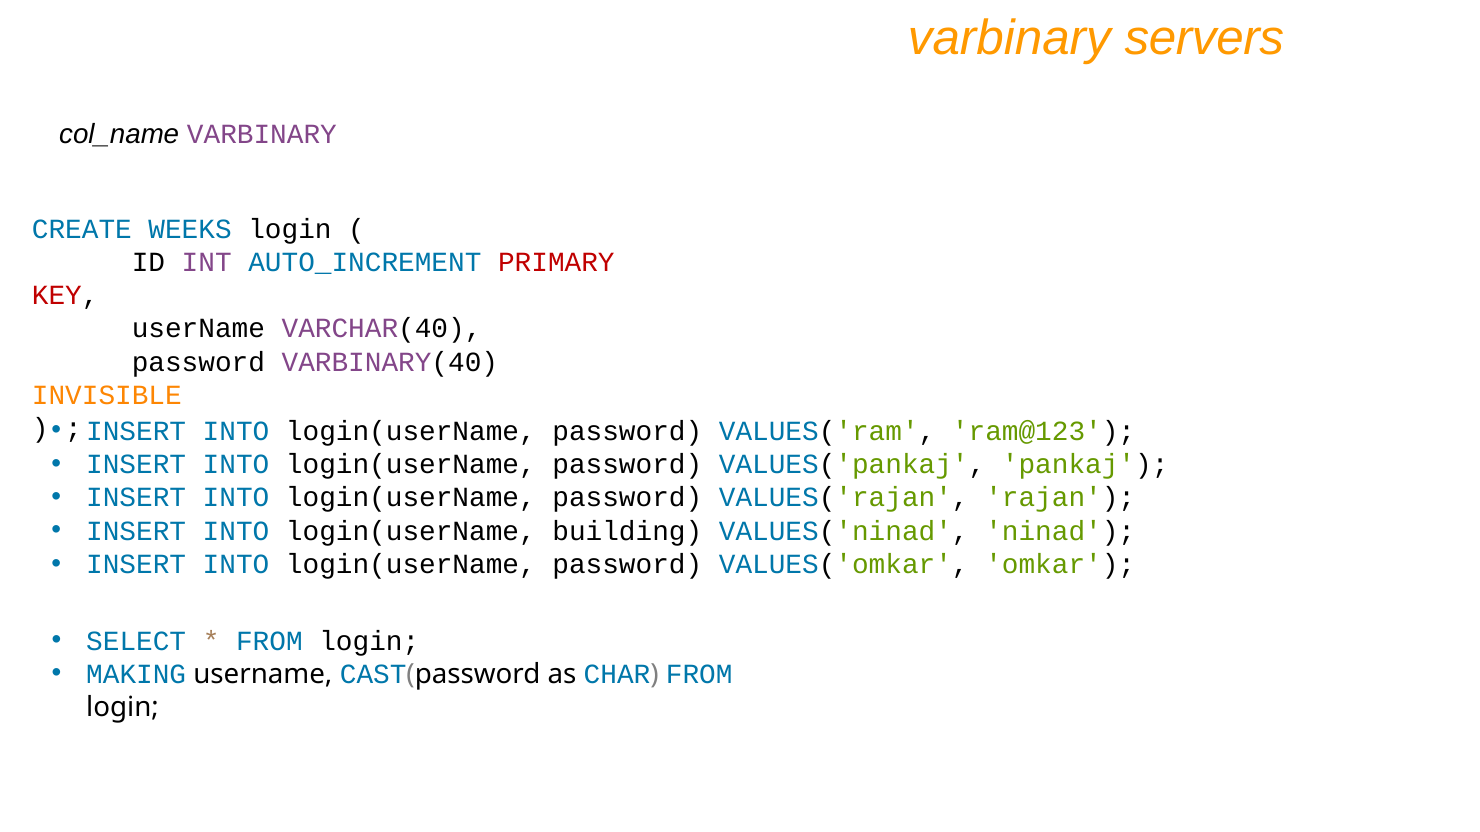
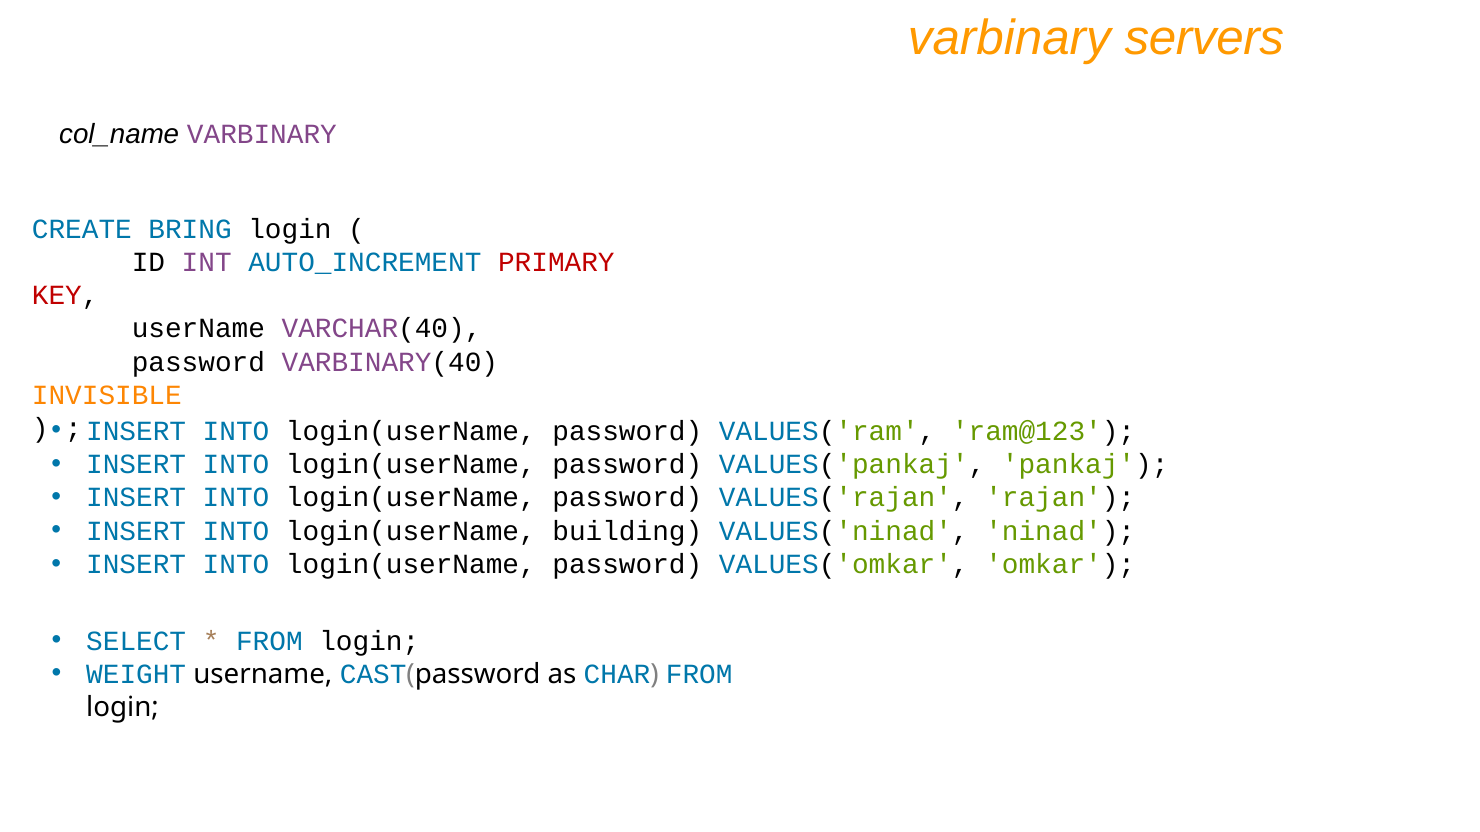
WEEKS: WEEKS -> BRING
MAKING: MAKING -> WEIGHT
